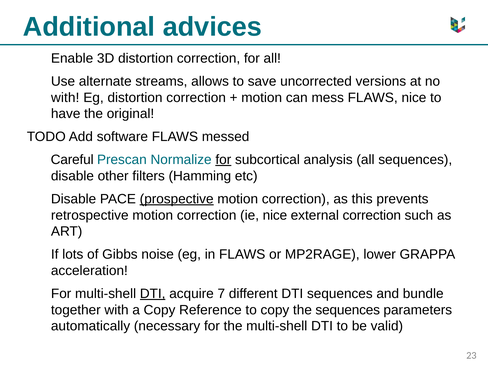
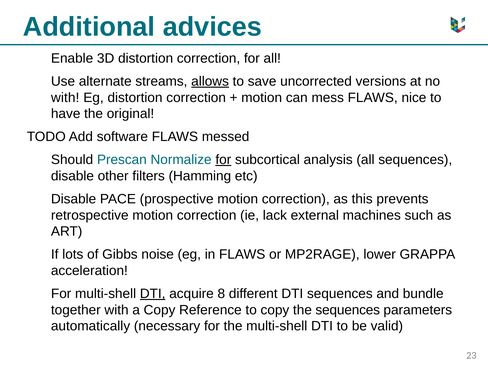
allows underline: none -> present
Careful: Careful -> Should
prospective underline: present -> none
ie nice: nice -> lack
external correction: correction -> machines
7: 7 -> 8
